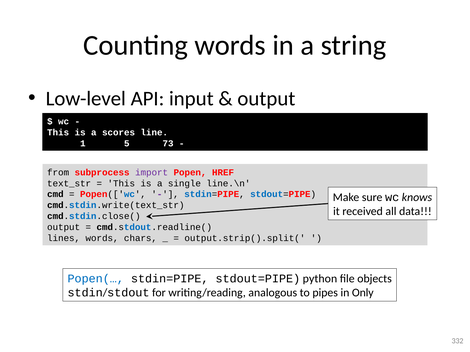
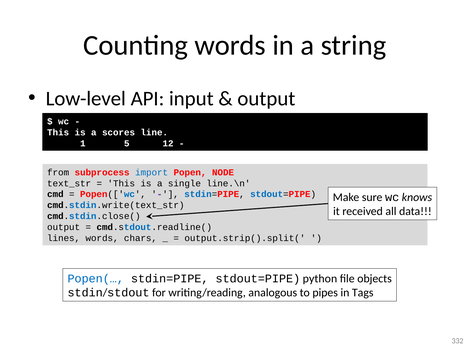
73: 73 -> 12
import colour: purple -> blue
HREF: HREF -> NODE
Only: Only -> Tags
